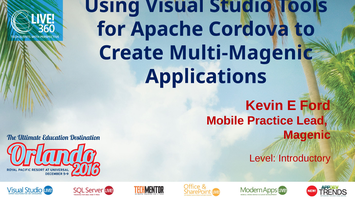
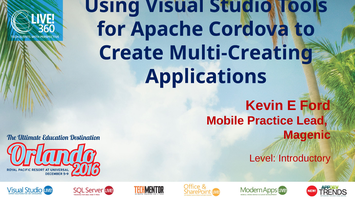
Multi-Magenic: Multi-Magenic -> Multi-Creating
